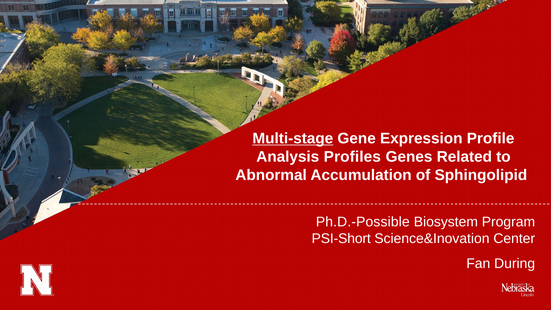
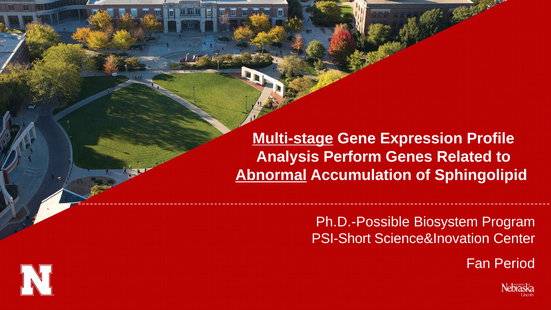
Profiles: Profiles -> Perform
Abnormal underline: none -> present
During: During -> Period
